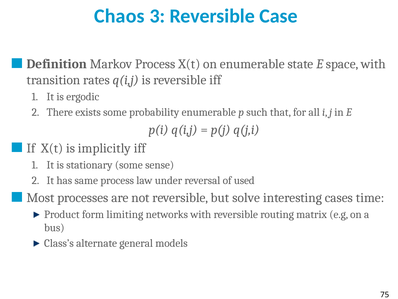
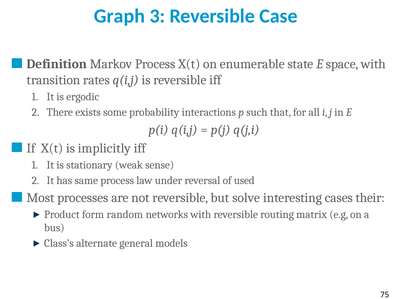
Chaos: Chaos -> Graph
probability enumerable: enumerable -> interactions
stationary some: some -> weak
time: time -> their
limiting: limiting -> random
